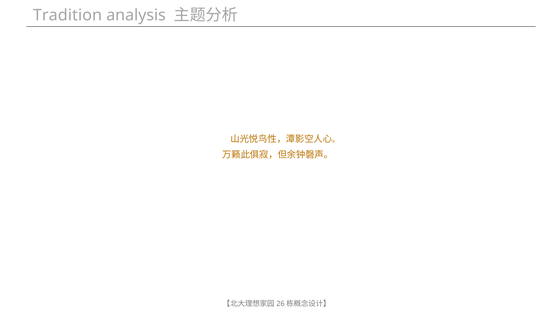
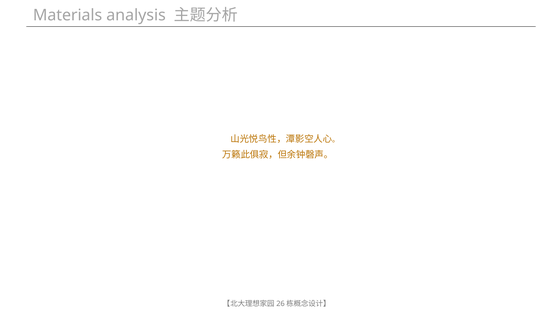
Tradition: Tradition -> Materials
